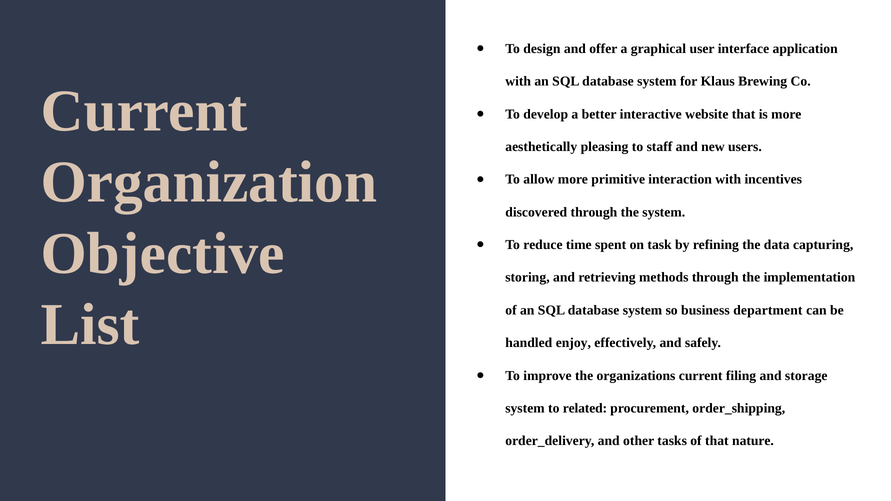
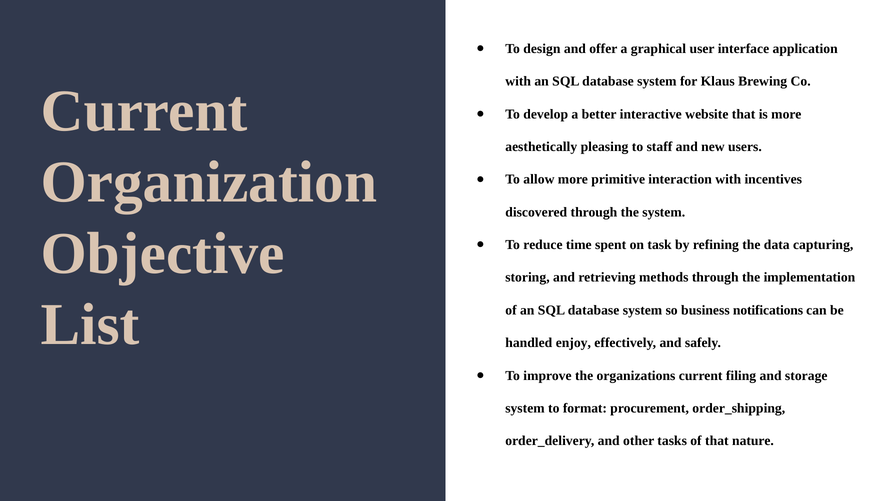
department: department -> notifications
related: related -> format
